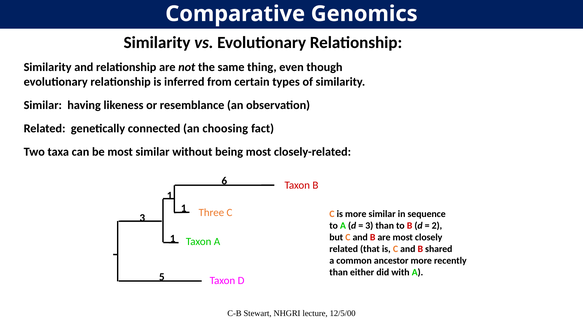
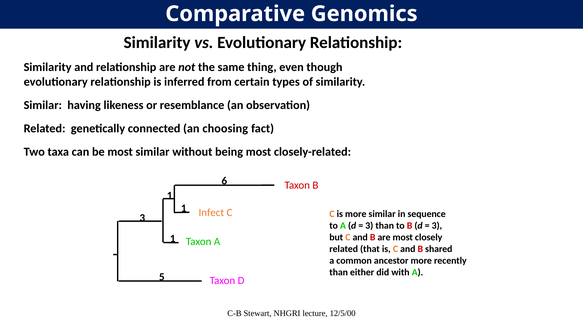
Three: Three -> Infect
2 at (437, 226): 2 -> 3
